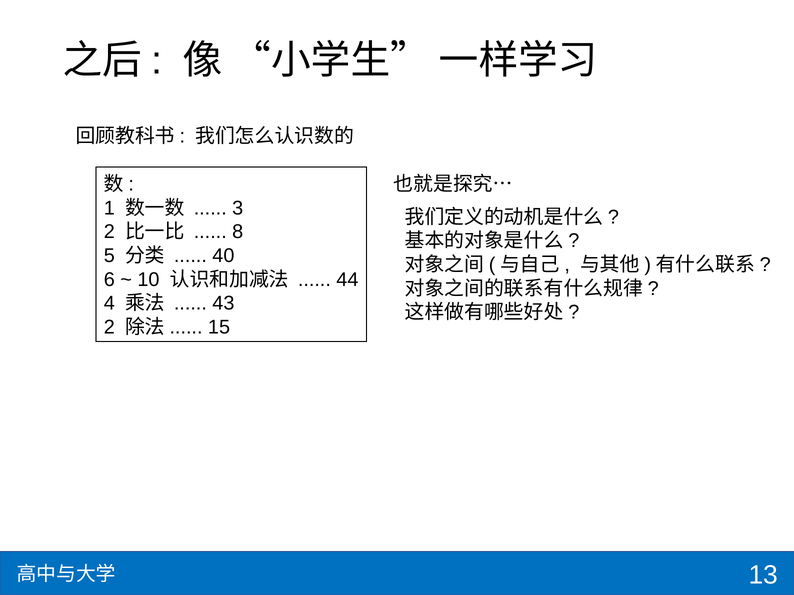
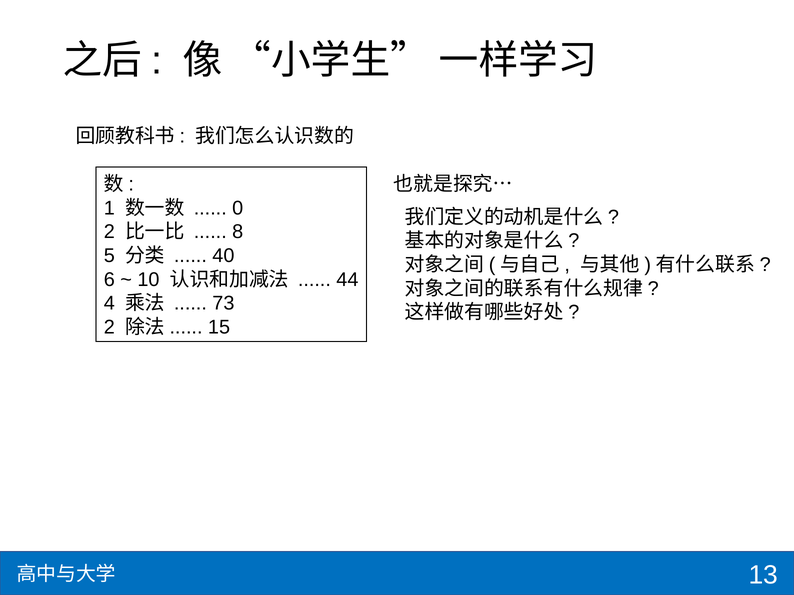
3: 3 -> 0
43: 43 -> 73
